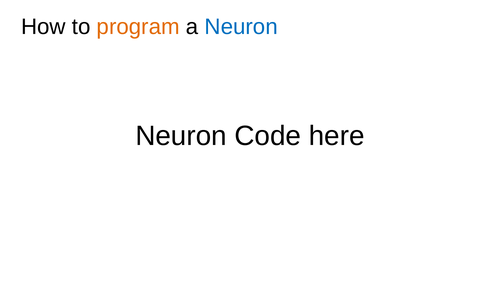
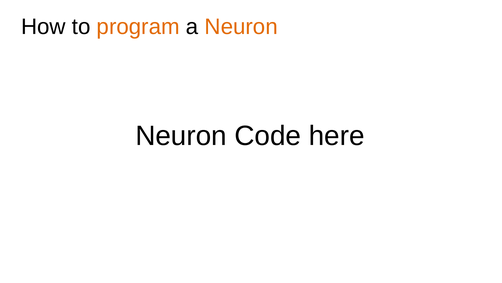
Neuron at (241, 27) colour: blue -> orange
